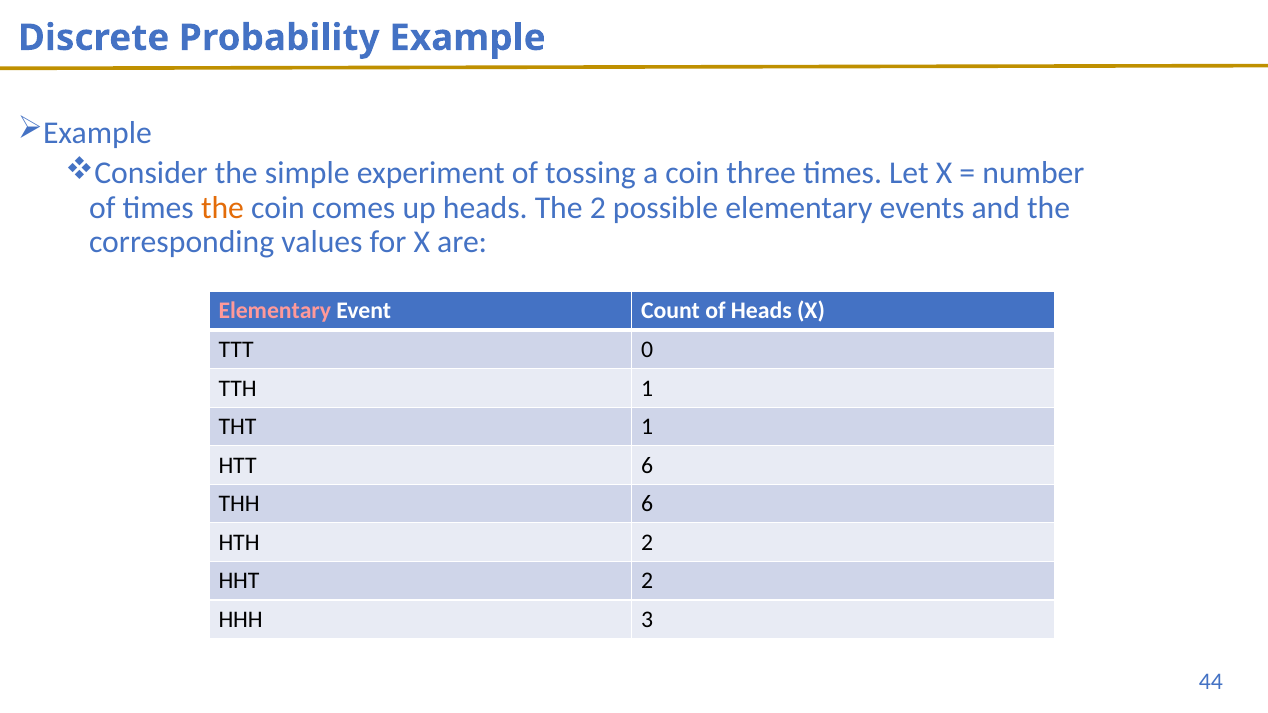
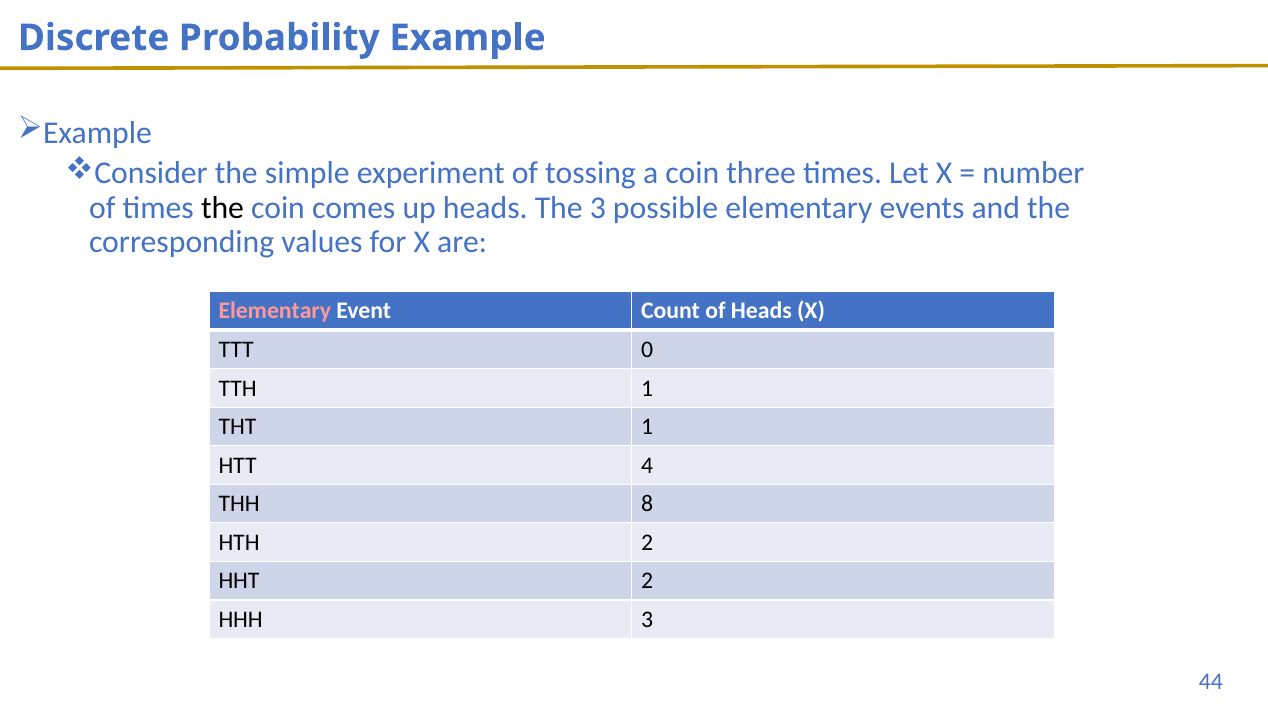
the at (223, 208) colour: orange -> black
The 2: 2 -> 3
HTT 6: 6 -> 4
THH 6: 6 -> 8
